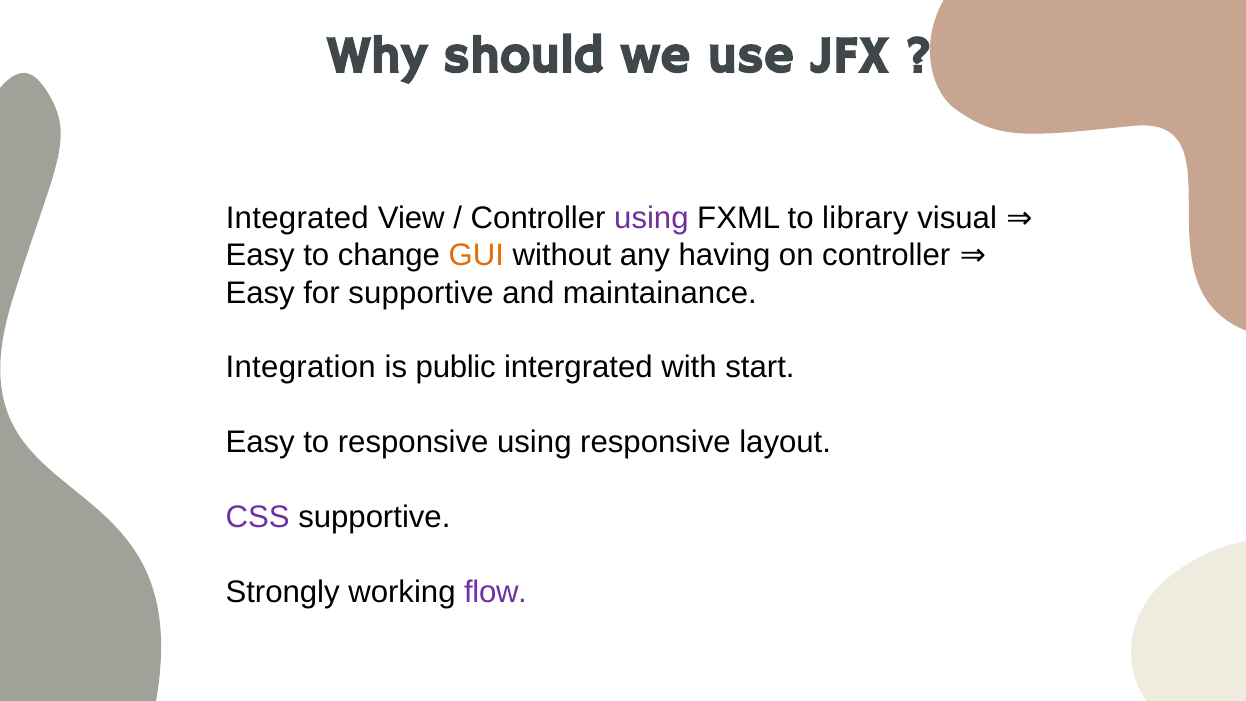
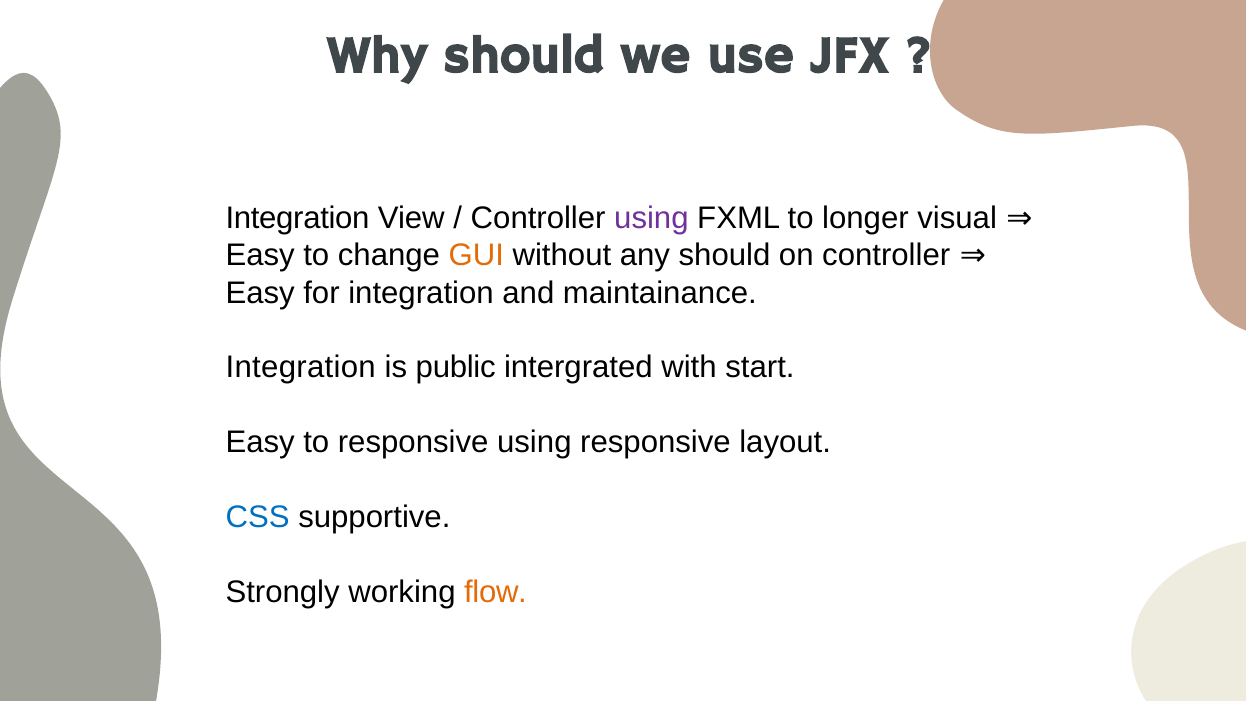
Integrated at (297, 218): Integrated -> Integration
library: library -> longer
any having: having -> should
for supportive: supportive -> integration
CSS colour: purple -> blue
flow colour: purple -> orange
